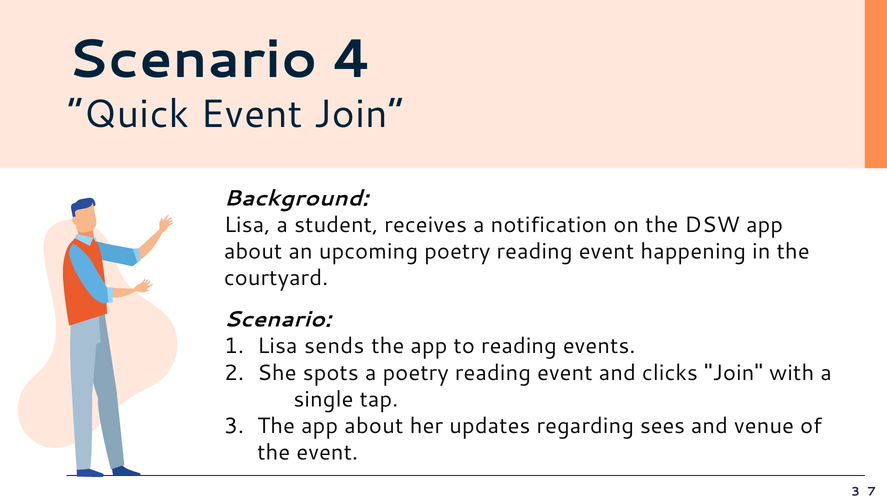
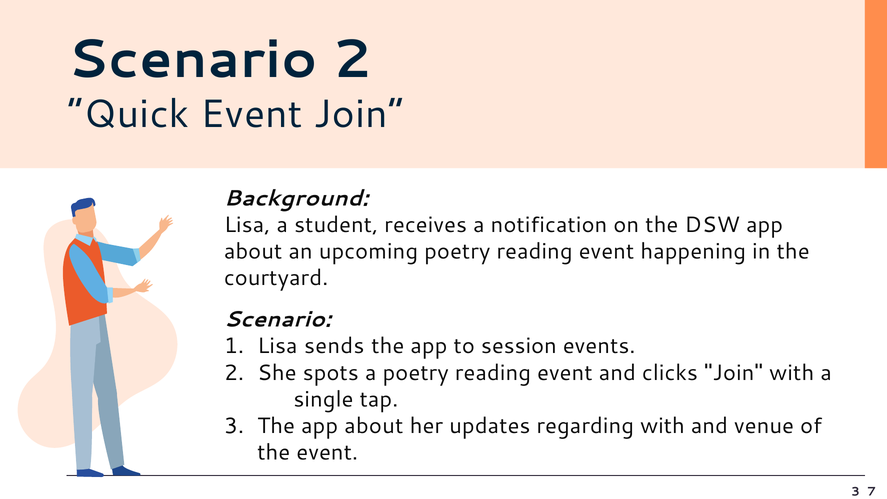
Scenario 4: 4 -> 2
to reading: reading -> session
regarding sees: sees -> with
